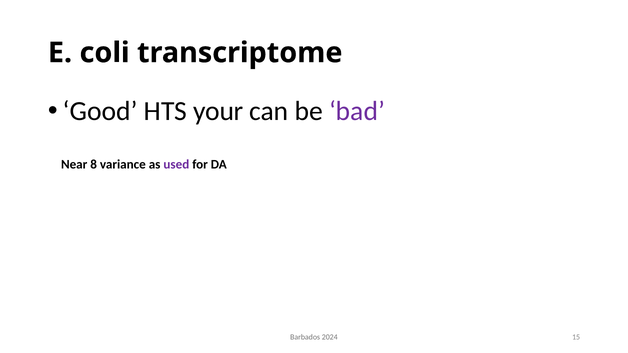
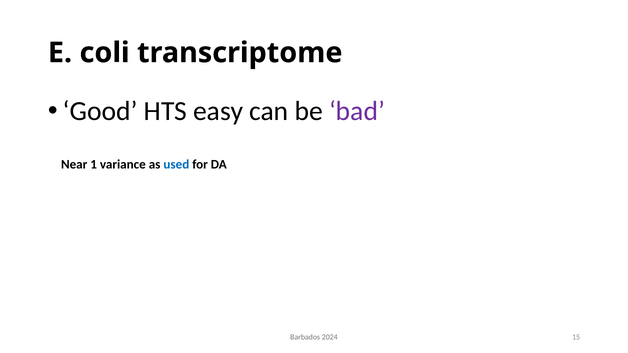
your: your -> easy
8: 8 -> 1
used colour: purple -> blue
